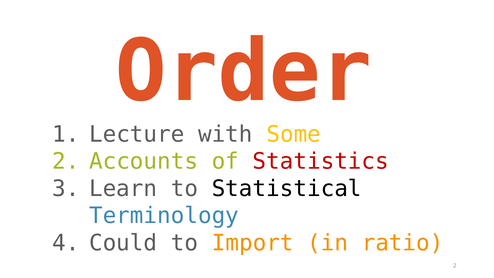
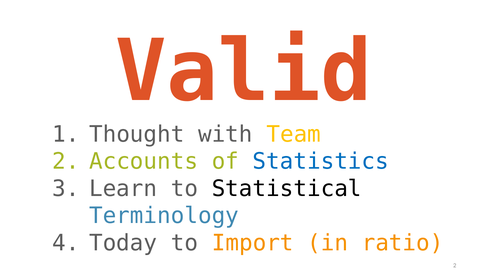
Order: Order -> Valid
Lecture: Lecture -> Thought
Some: Some -> Team
Statistics colour: red -> blue
Could: Could -> Today
